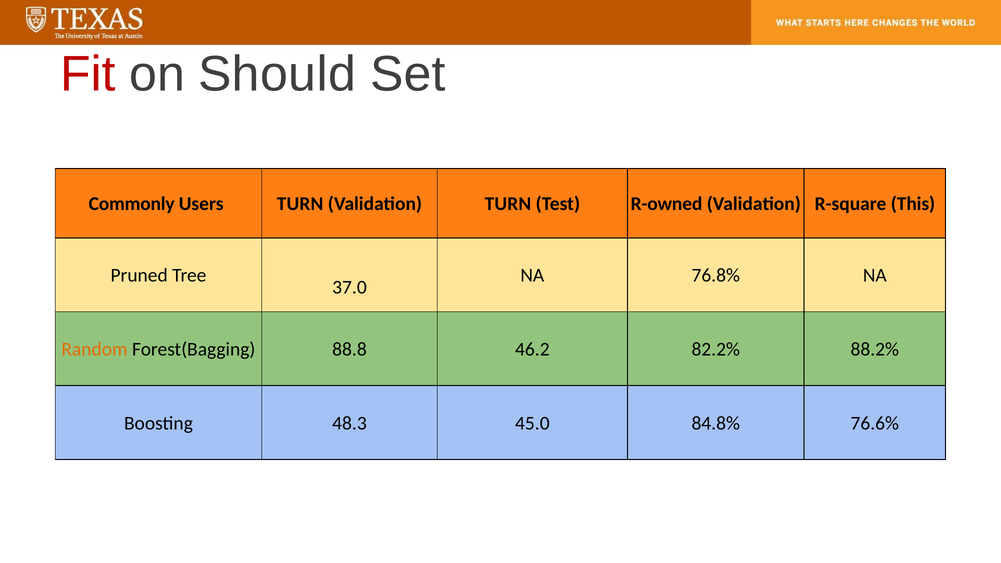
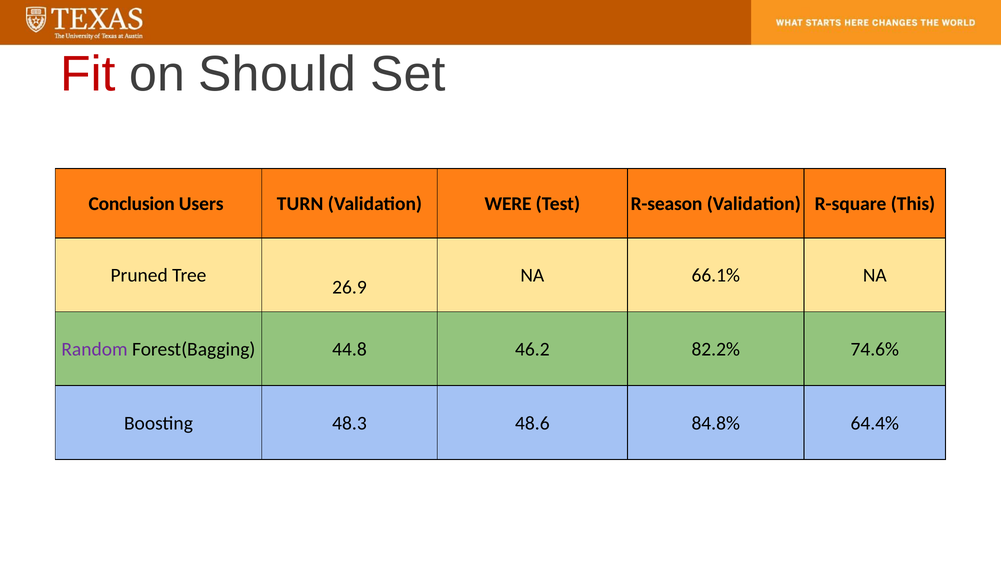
Commonly: Commonly -> Conclusion
Validation TURN: TURN -> WERE
R-owned: R-owned -> R-season
76.8%: 76.8% -> 66.1%
37.0: 37.0 -> 26.9
Random colour: orange -> purple
88.8: 88.8 -> 44.8
88.2%: 88.2% -> 74.6%
45.0: 45.0 -> 48.6
76.6%: 76.6% -> 64.4%
